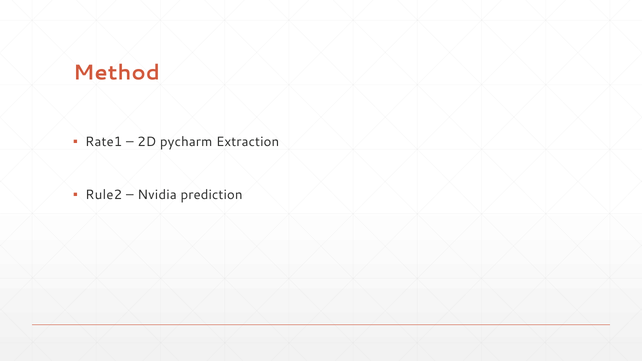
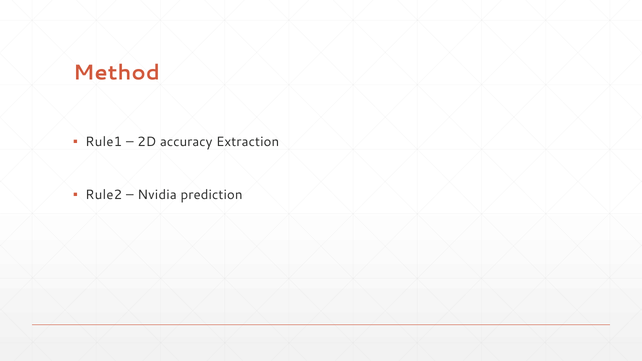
Rate1: Rate1 -> Rule1
pycharm: pycharm -> accuracy
